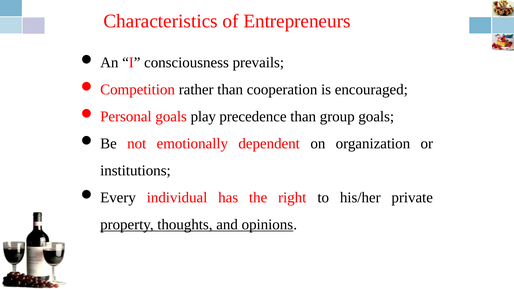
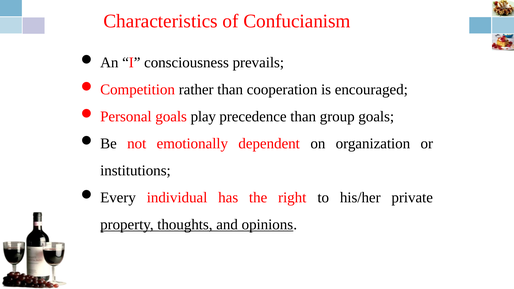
Entrepreneurs: Entrepreneurs -> Confucianism
